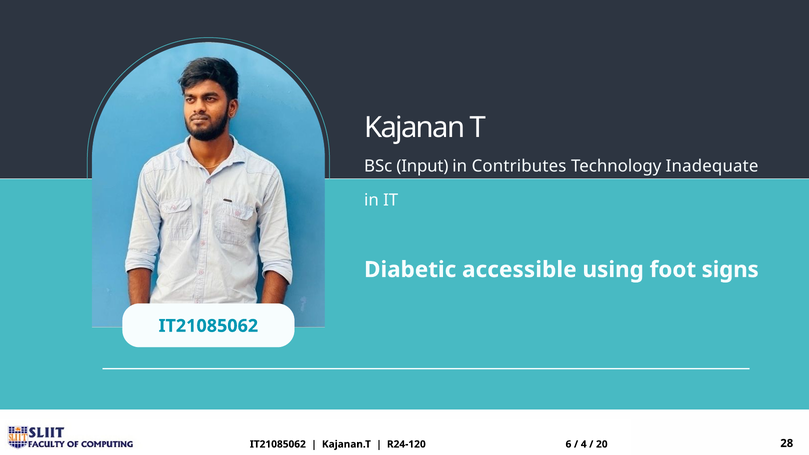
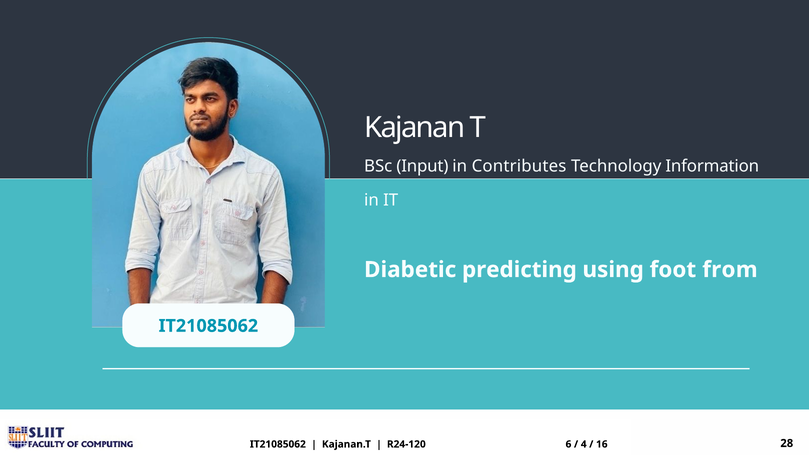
Inadequate: Inadequate -> Information
accessible: accessible -> predicting
signs: signs -> from
20: 20 -> 16
